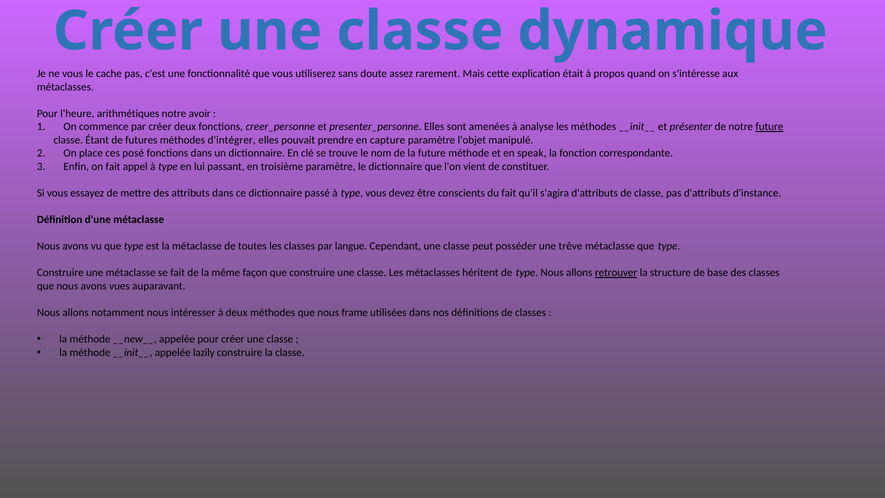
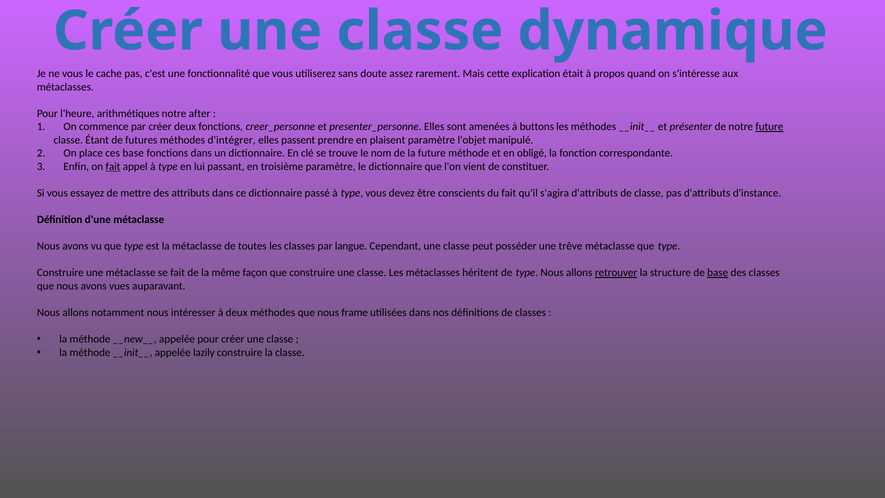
avoir: avoir -> after
analyse: analyse -> buttons
pouvait: pouvait -> passent
capture: capture -> plaisent
ces posé: posé -> base
speak: speak -> obligé
fait at (113, 166) underline: none -> present
base at (718, 273) underline: none -> present
